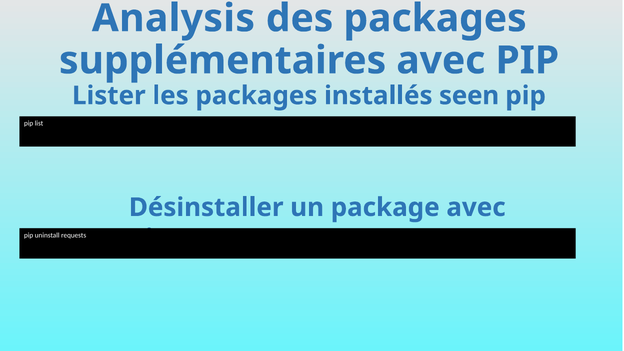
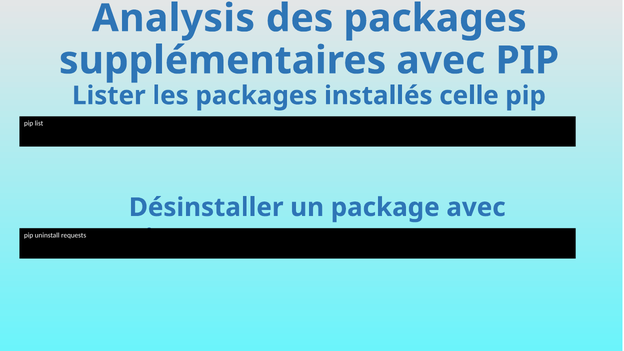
seen: seen -> celle
